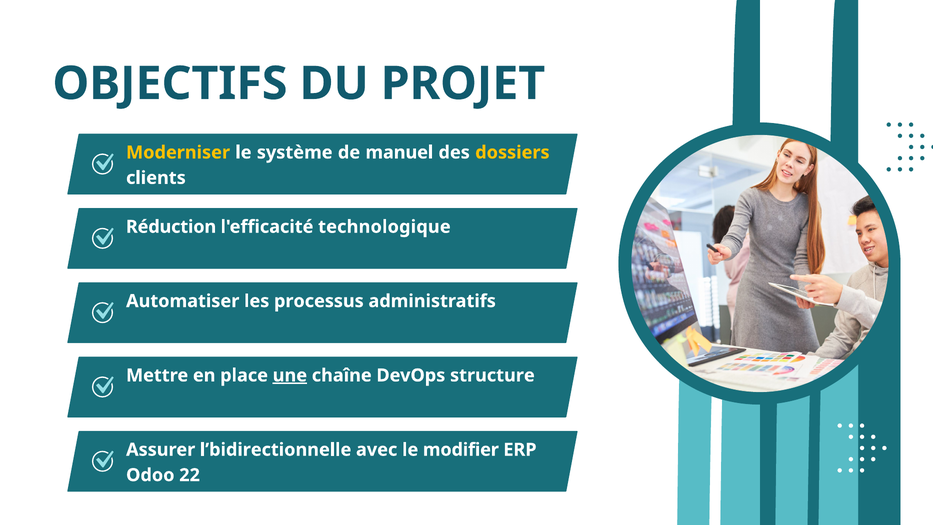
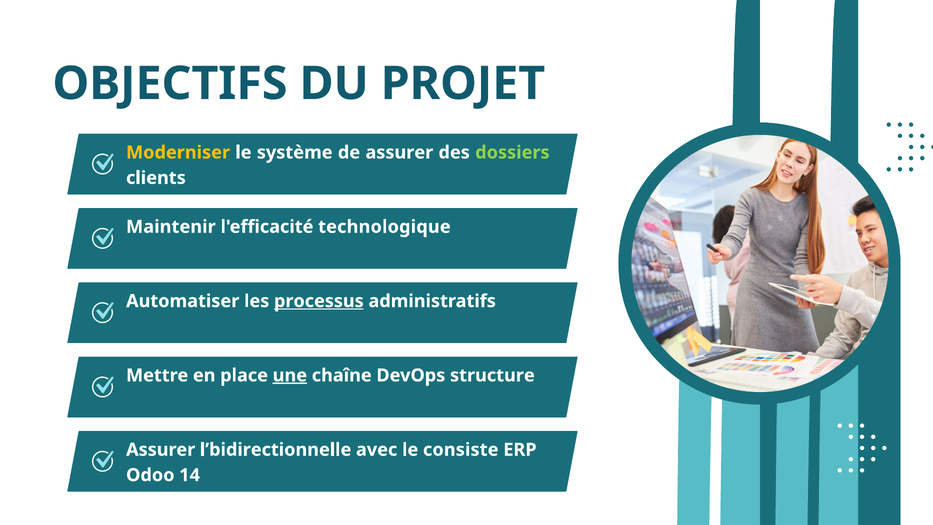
de manuel: manuel -> assurer
dossiers colour: yellow -> light green
Réduction: Réduction -> Maintenir
processus underline: none -> present
modifier: modifier -> consiste
22: 22 -> 14
